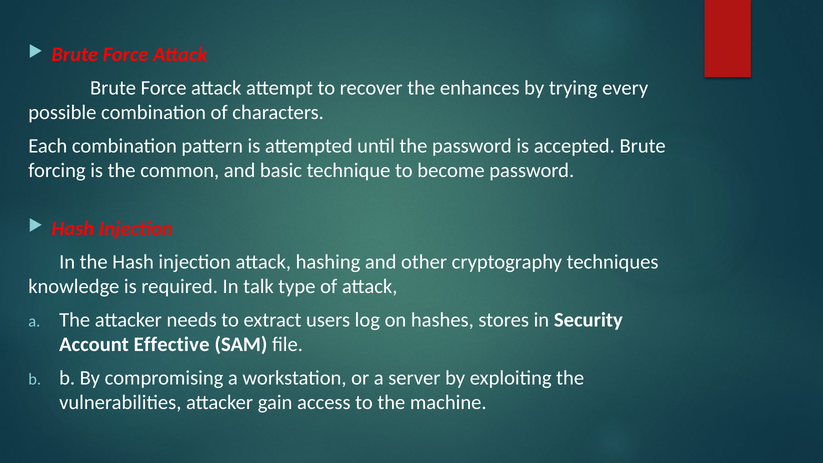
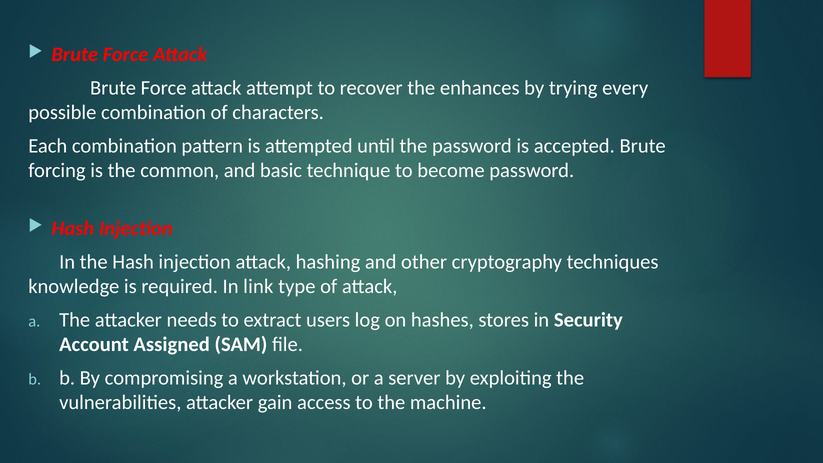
talk: talk -> link
Effective: Effective -> Assigned
